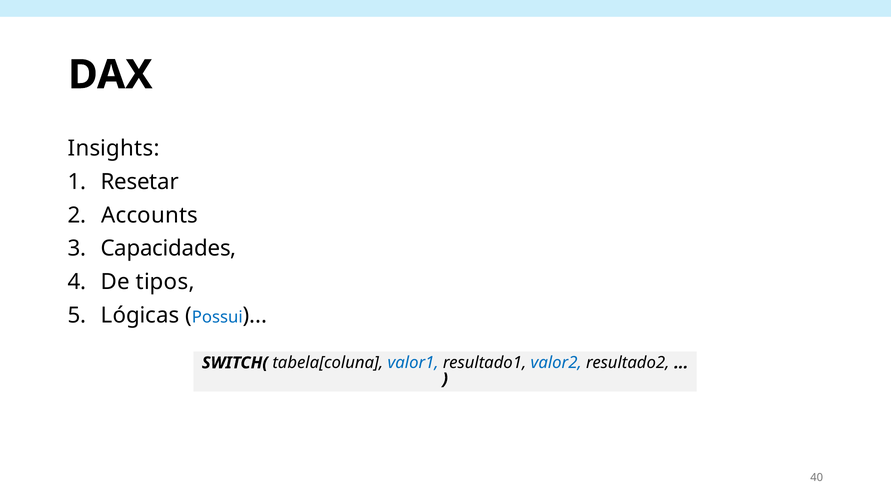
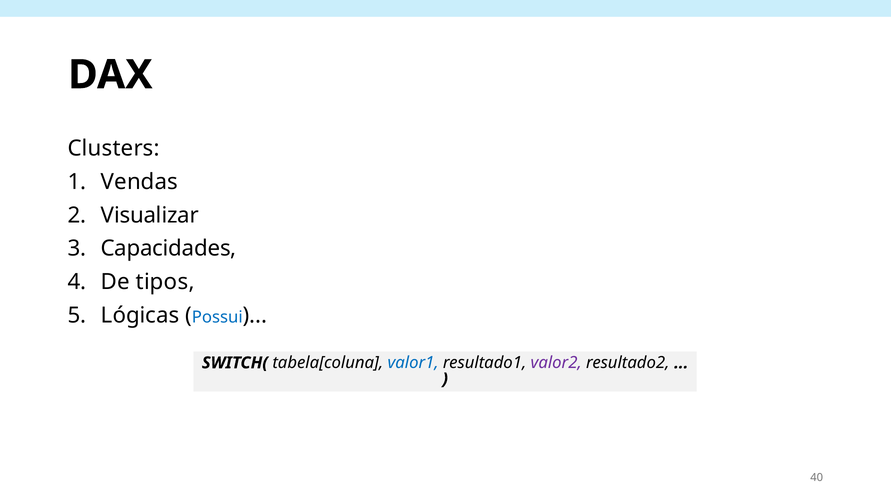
Insights: Insights -> Clusters
Resetar: Resetar -> Vendas
Accounts: Accounts -> Visualizar
valor2 colour: blue -> purple
